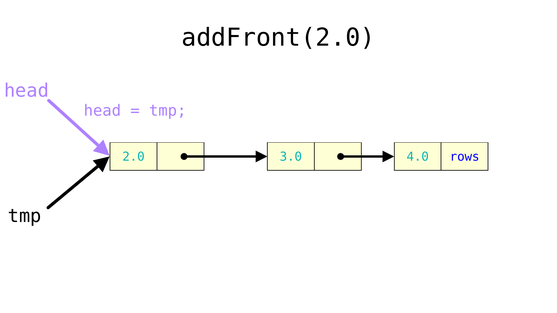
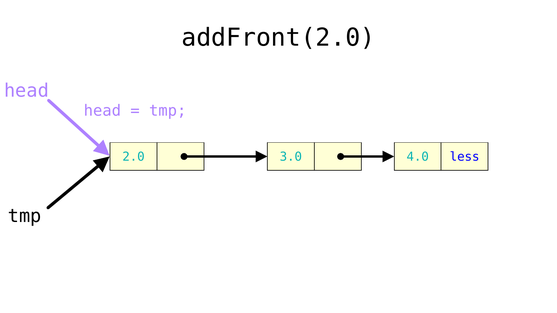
rows: rows -> less
